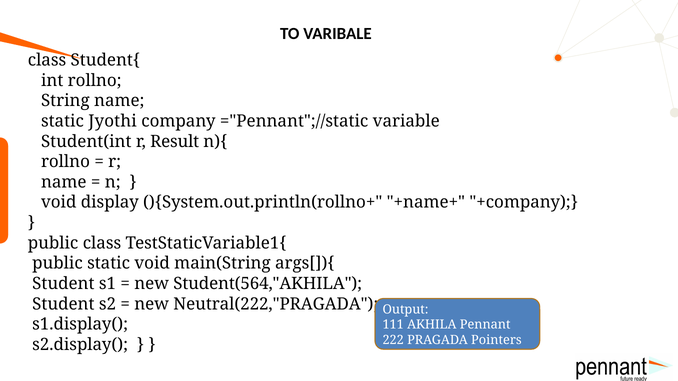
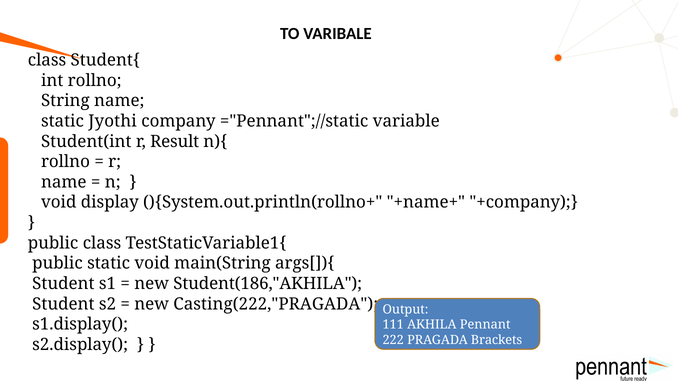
Student(564,"AKHILA: Student(564,"AKHILA -> Student(186,"AKHILA
Neutral(222,"PRAGADA: Neutral(222,"PRAGADA -> Casting(222,"PRAGADA
Pointers: Pointers -> Brackets
